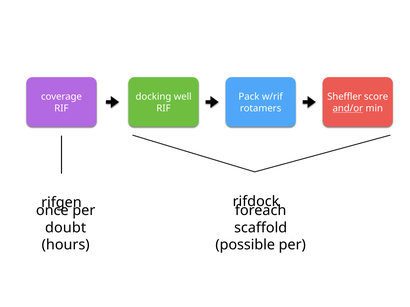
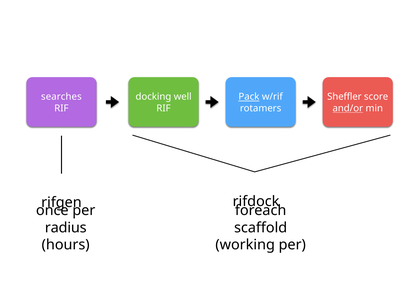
coverage: coverage -> searches
Pack underline: none -> present
doubt: doubt -> radius
possible: possible -> working
